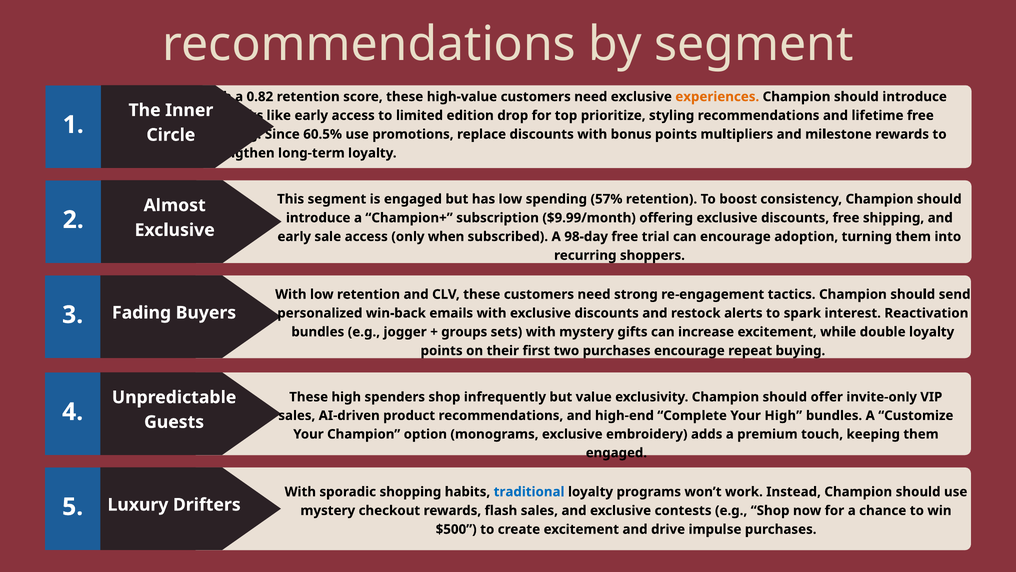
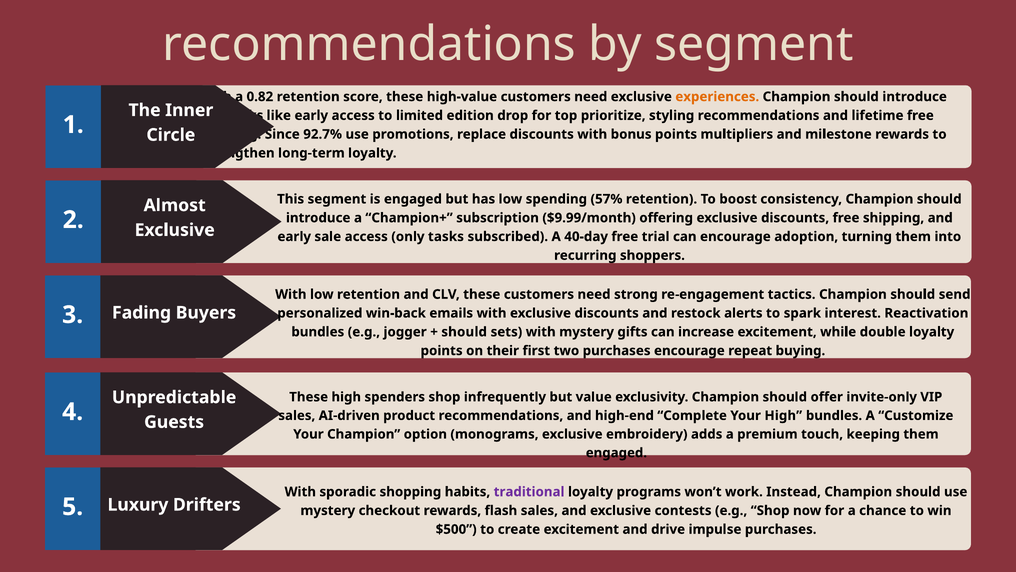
60.5%: 60.5% -> 92.7%
when: when -> tasks
98-day: 98-day -> 40-day
groups at (464, 332): groups -> should
traditional colour: blue -> purple
